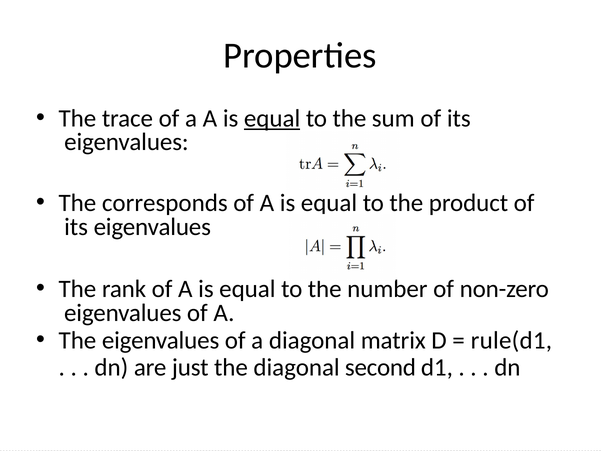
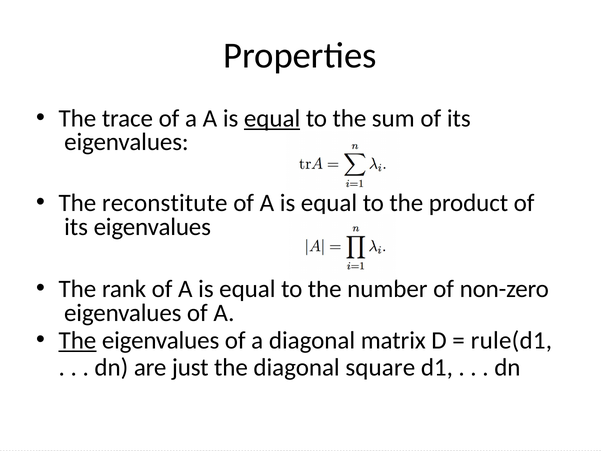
corresponds: corresponds -> reconstitute
The at (77, 340) underline: none -> present
second: second -> square
